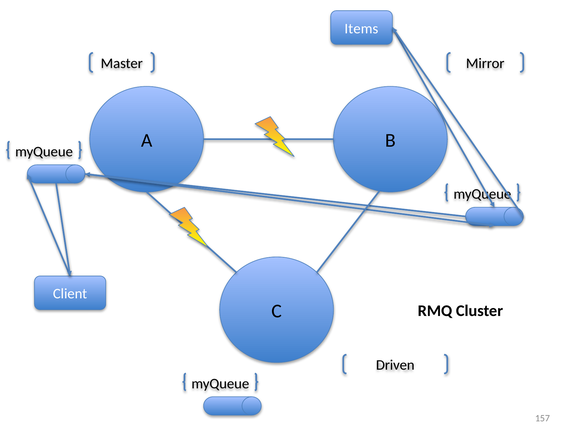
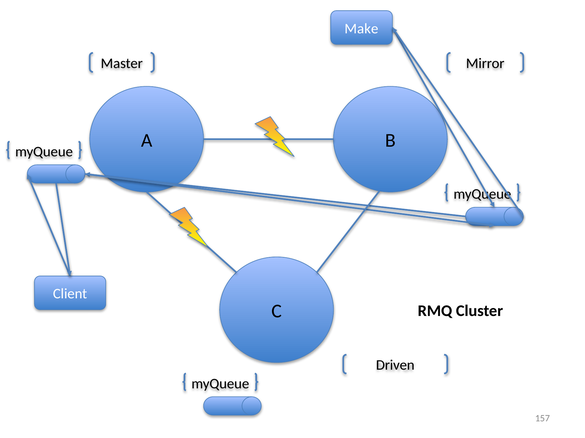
Items: Items -> Make
